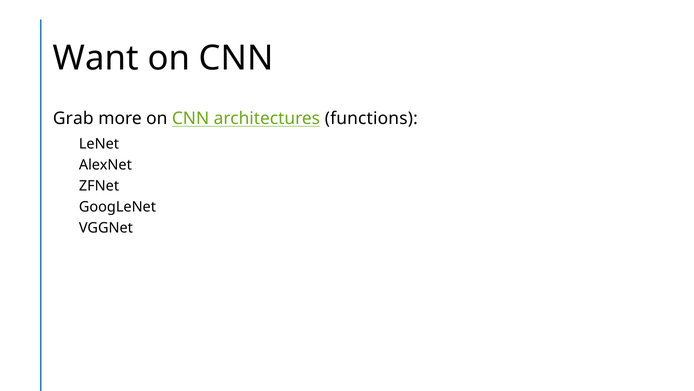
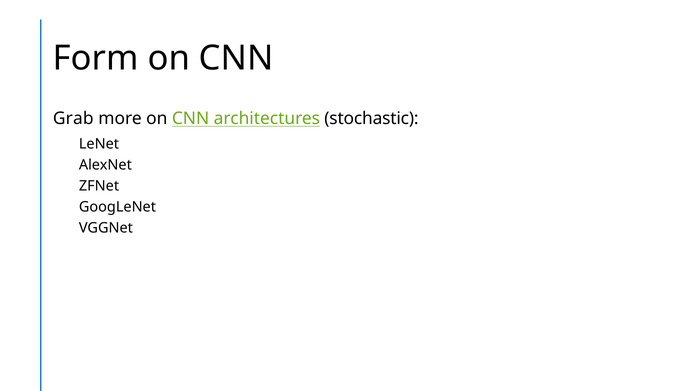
Want: Want -> Form
functions: functions -> stochastic
